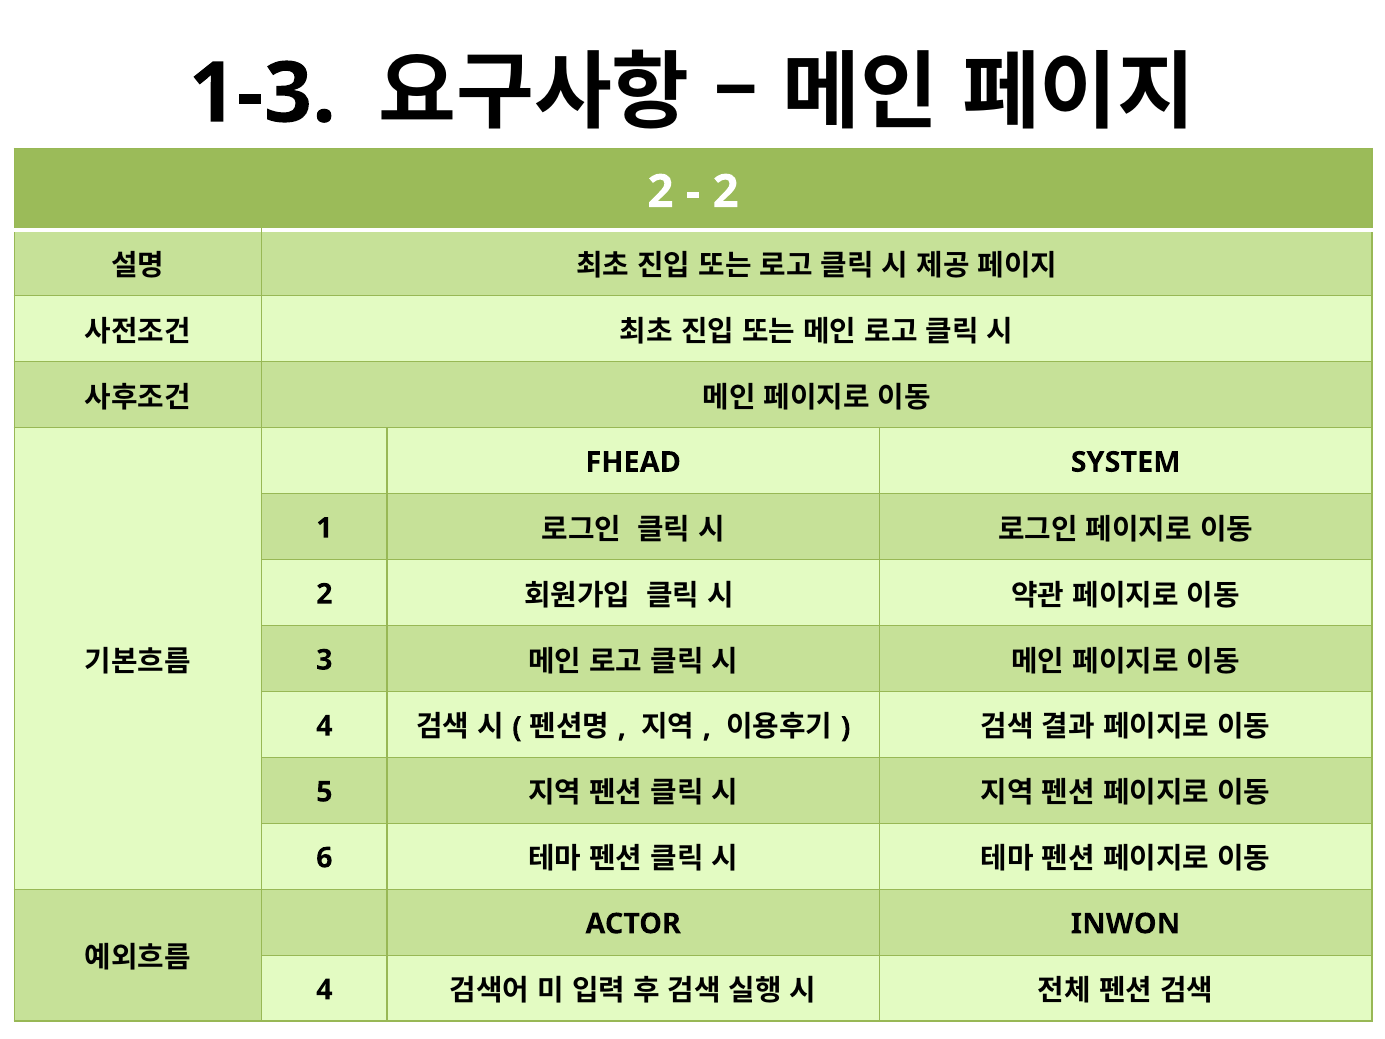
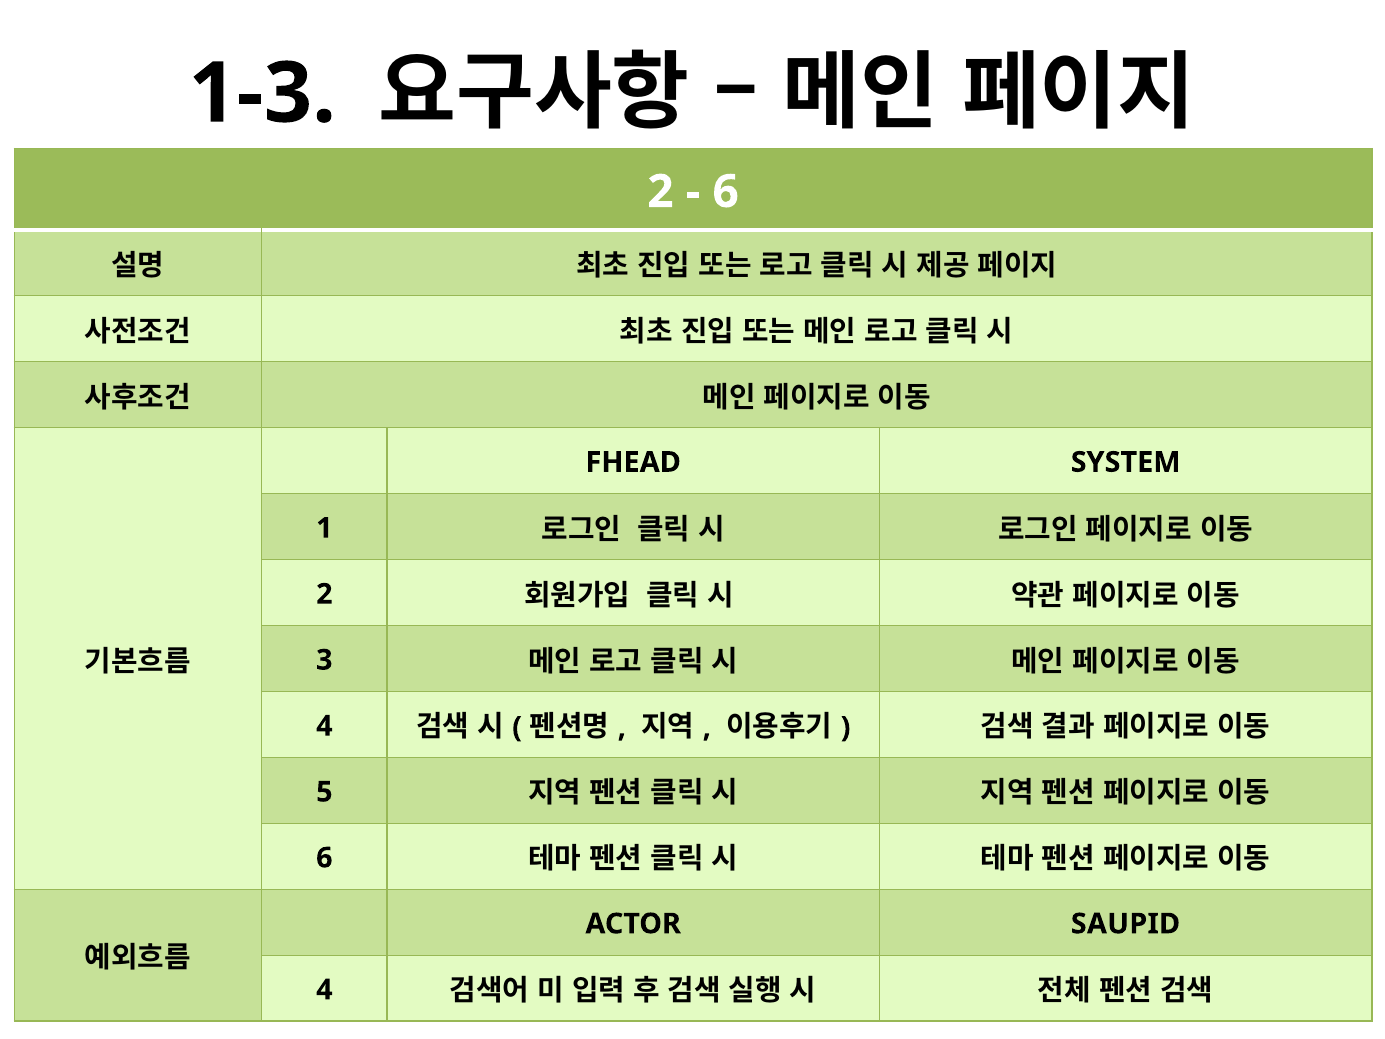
2 at (726, 192): 2 -> 6
INWON: INWON -> SAUPID
